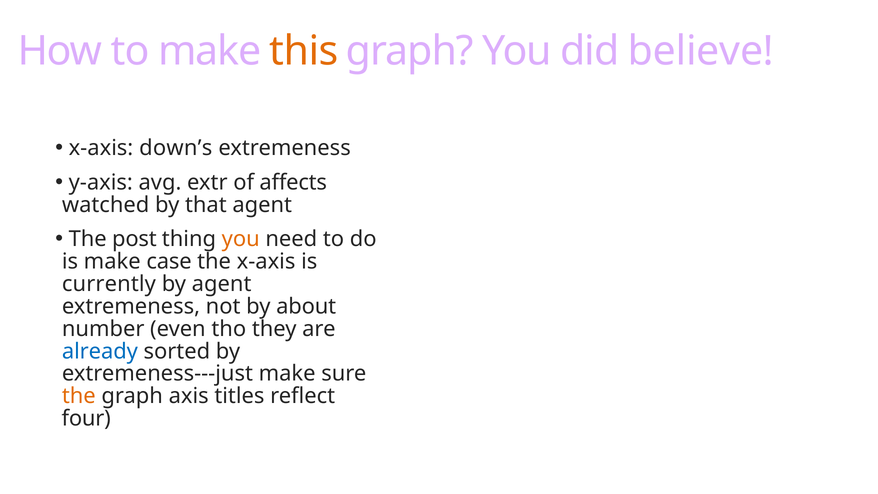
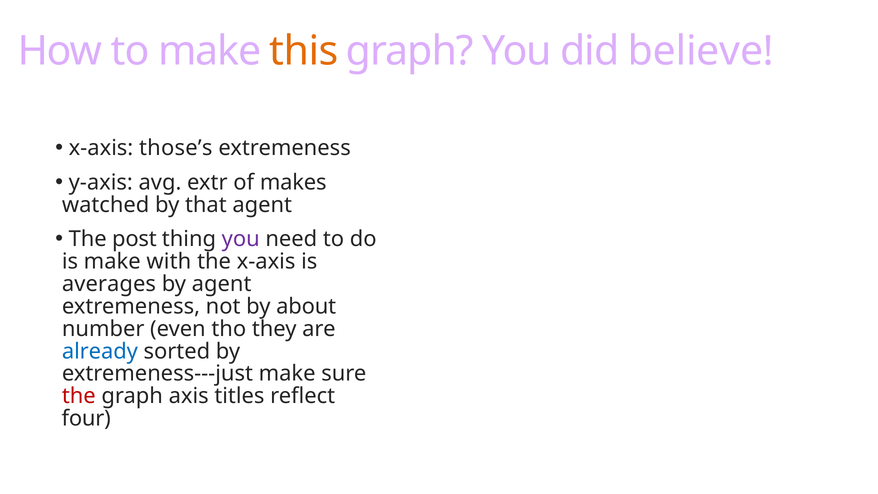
down’s: down’s -> those’s
affects: affects -> makes
you at (241, 239) colour: orange -> purple
case: case -> with
currently: currently -> averages
the at (79, 396) colour: orange -> red
